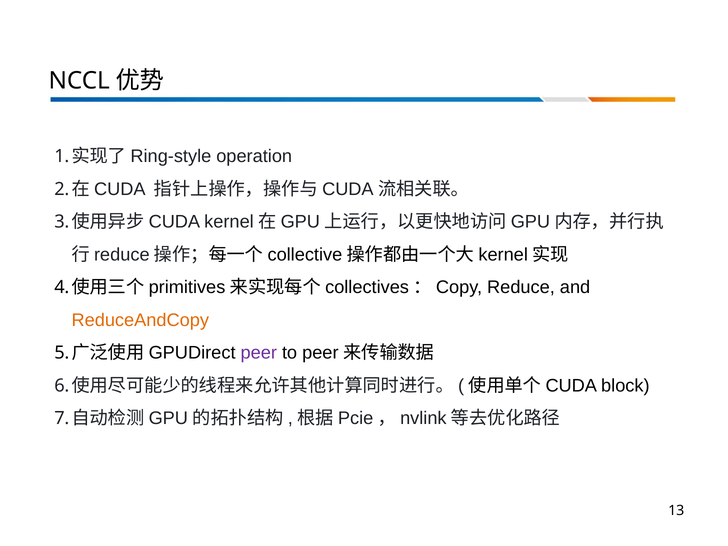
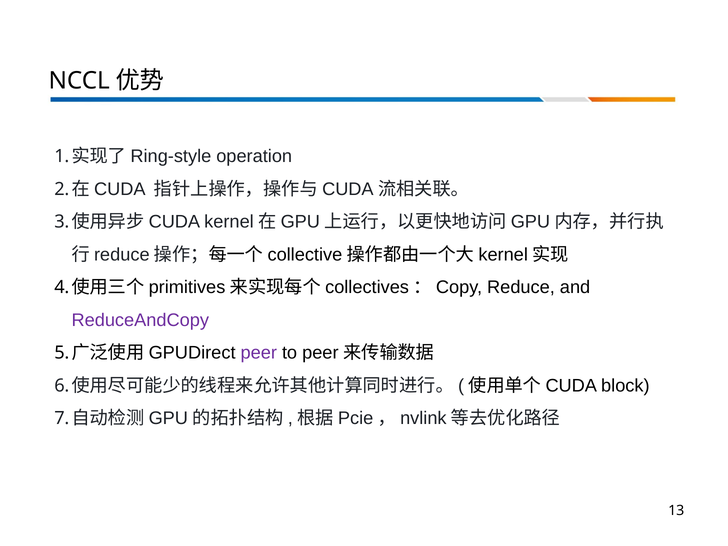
ReduceAndCopy colour: orange -> purple
